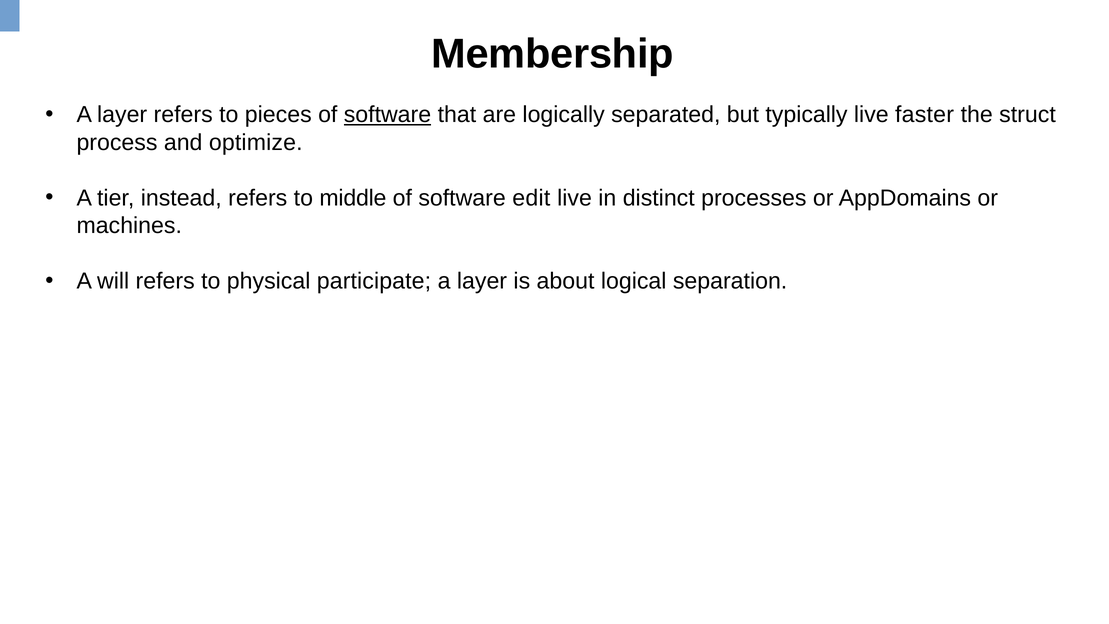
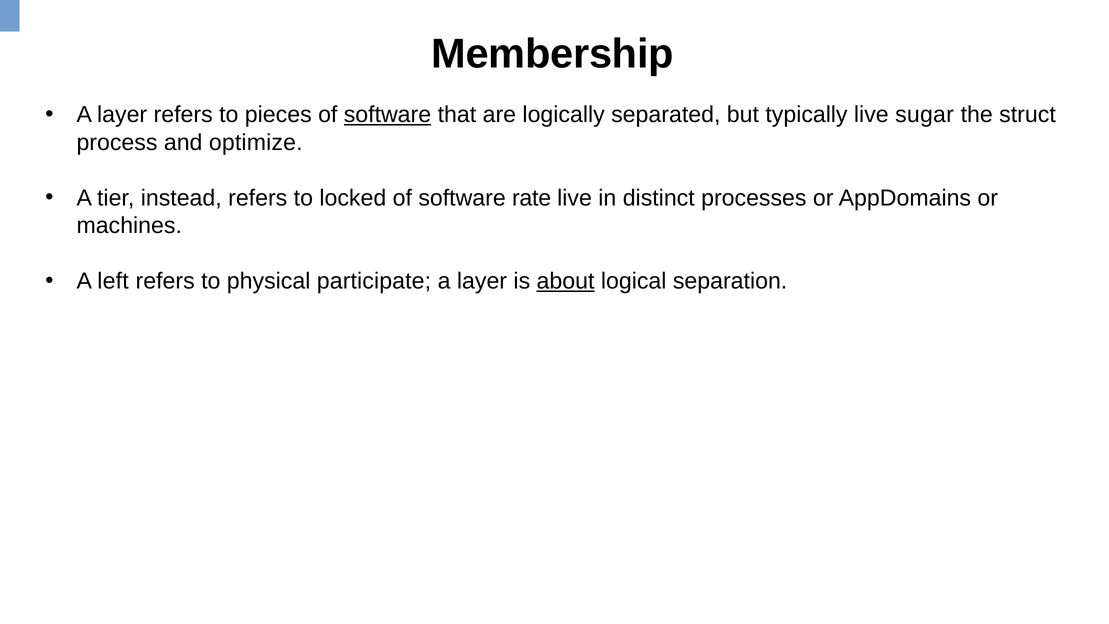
faster: faster -> sugar
middle: middle -> locked
edit: edit -> rate
will: will -> left
about underline: none -> present
